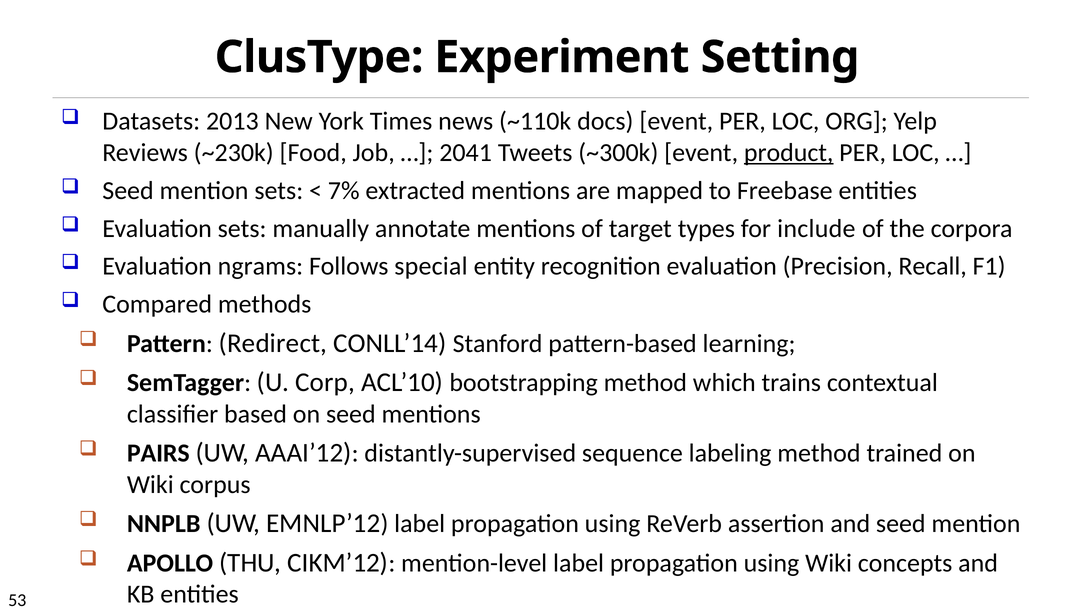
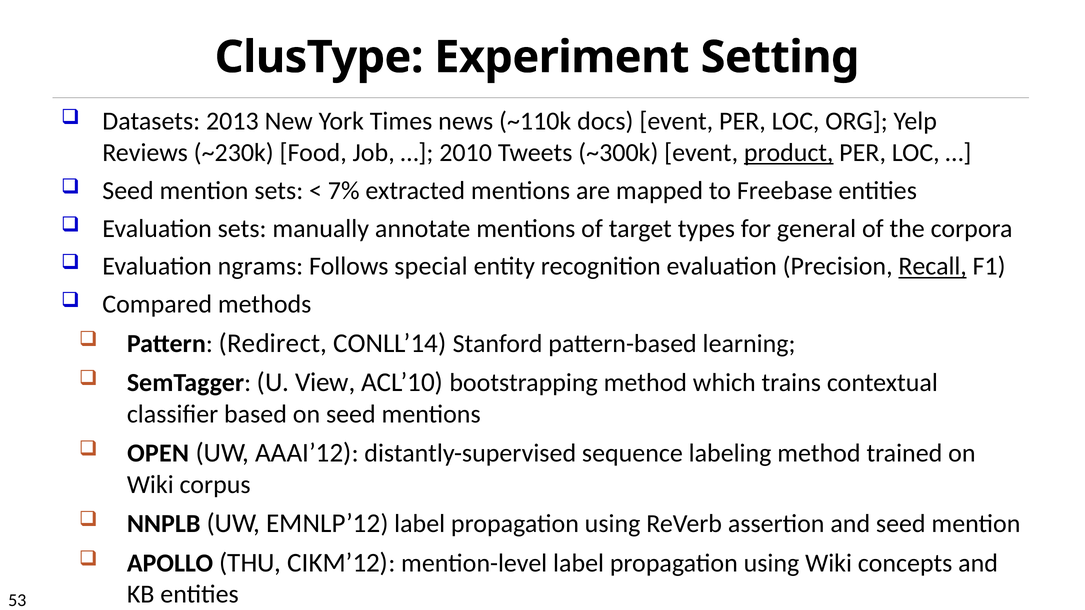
2041: 2041 -> 2010
include: include -> general
Recall underline: none -> present
Corp: Corp -> View
PAIRS: PAIRS -> OPEN
